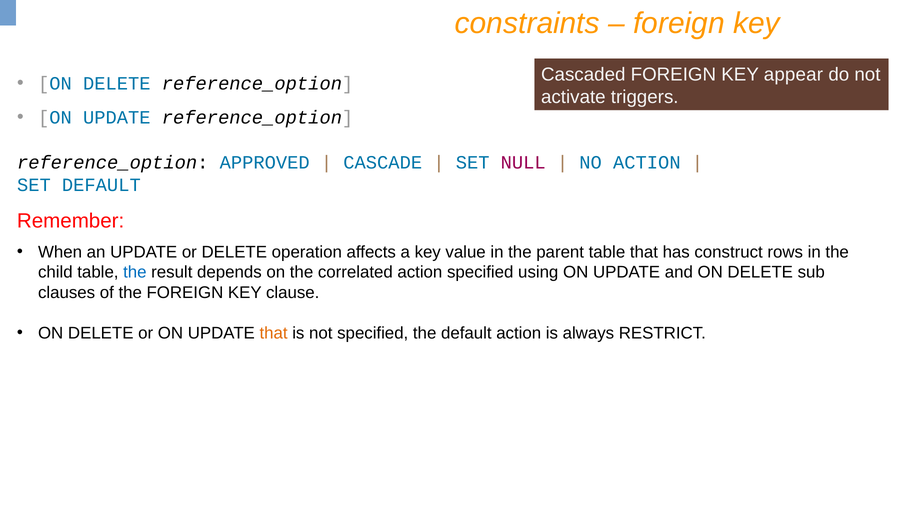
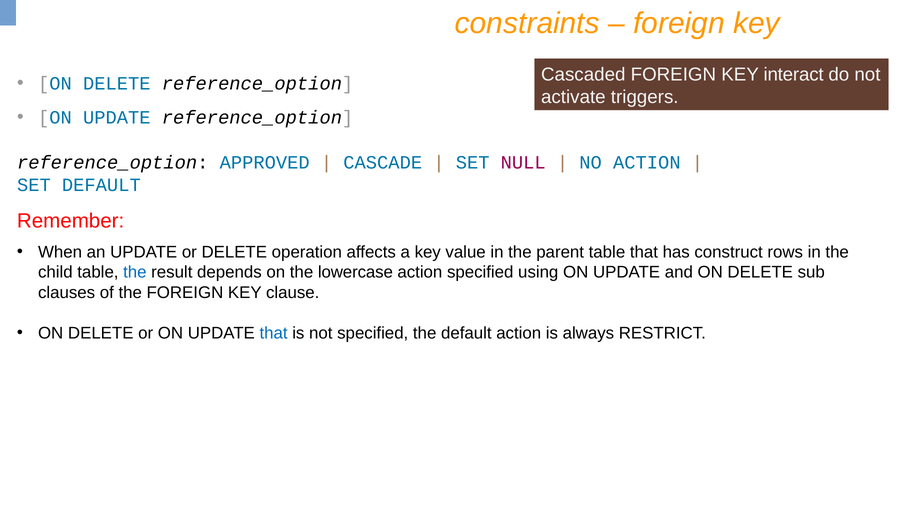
appear: appear -> interact
correlated: correlated -> lowercase
that at (274, 333) colour: orange -> blue
